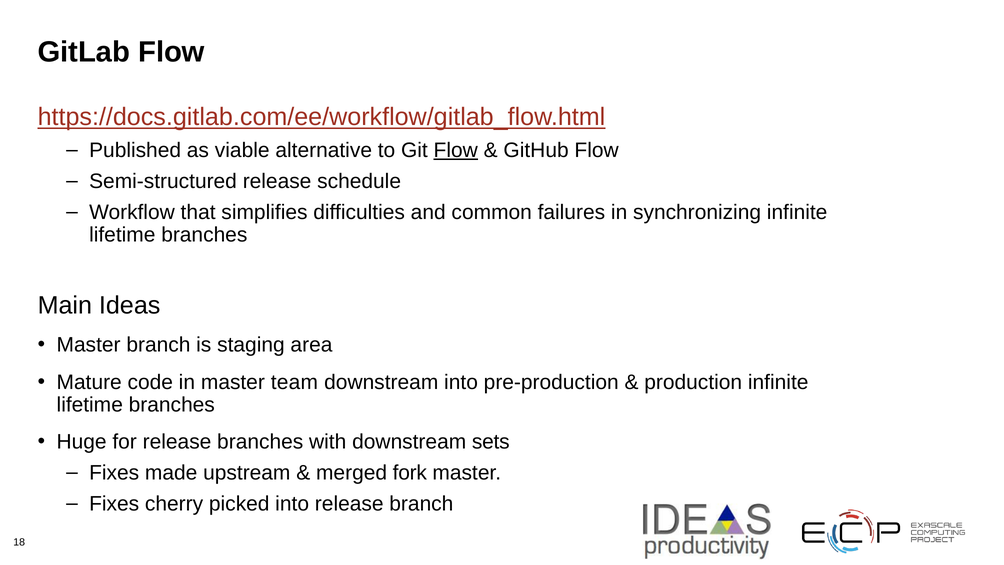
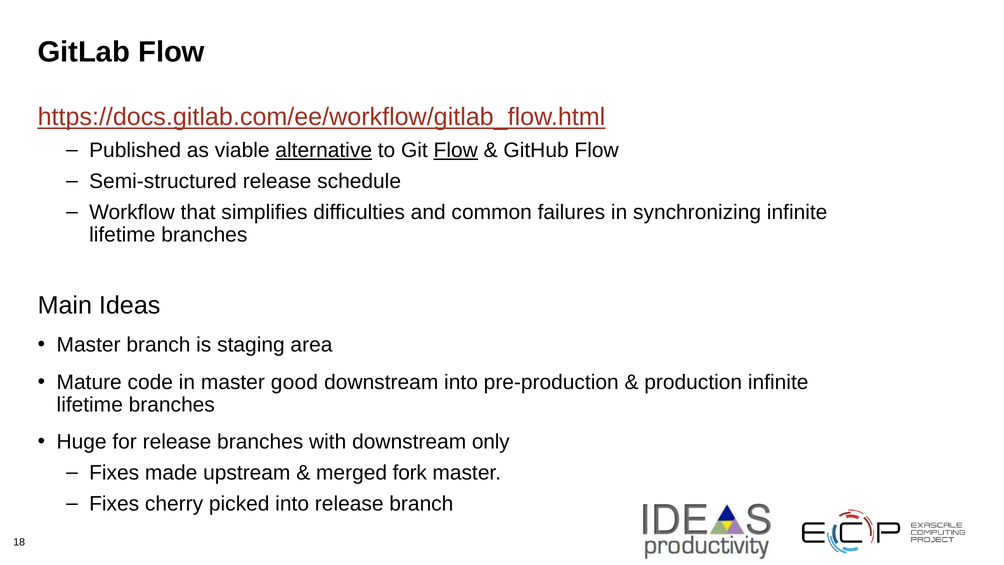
alternative underline: none -> present
team: team -> good
sets: sets -> only
